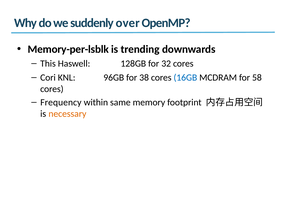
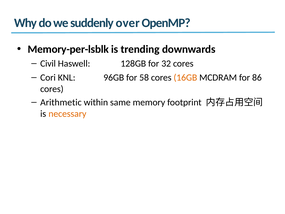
This: This -> Civil
38: 38 -> 58
16GB colour: blue -> orange
58: 58 -> 86
Frequency: Frequency -> Arithmetic
